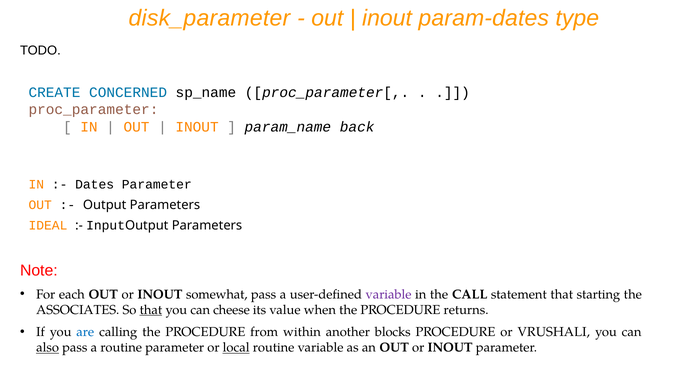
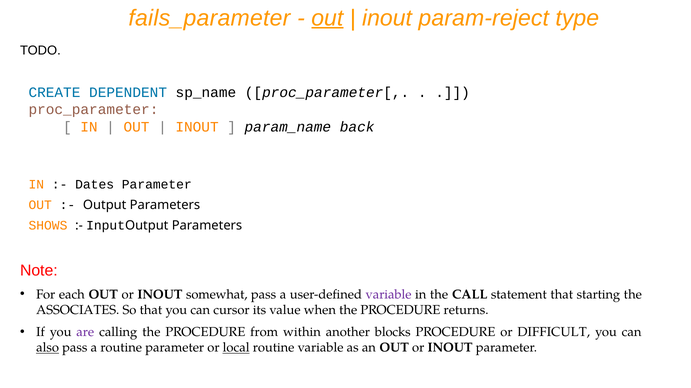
disk_parameter: disk_parameter -> fails_parameter
out at (327, 18) underline: none -> present
param-dates: param-dates -> param-reject
CONCERNED: CONCERNED -> DEPENDENT
IDEAL: IDEAL -> SHOWS
that at (151, 310) underline: present -> none
cheese: cheese -> cursor
are colour: blue -> purple
VRUSHALI: VRUSHALI -> DIFFICULT
